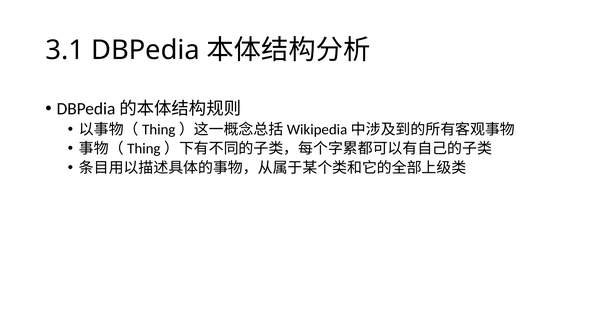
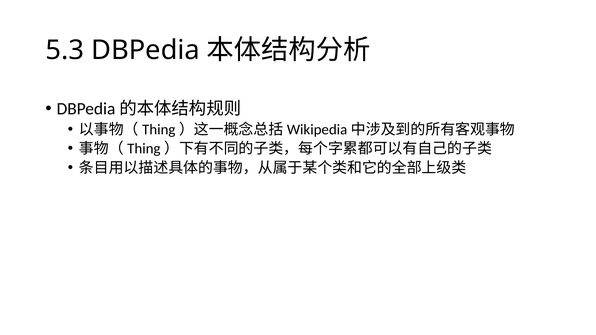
3.1: 3.1 -> 5.3
